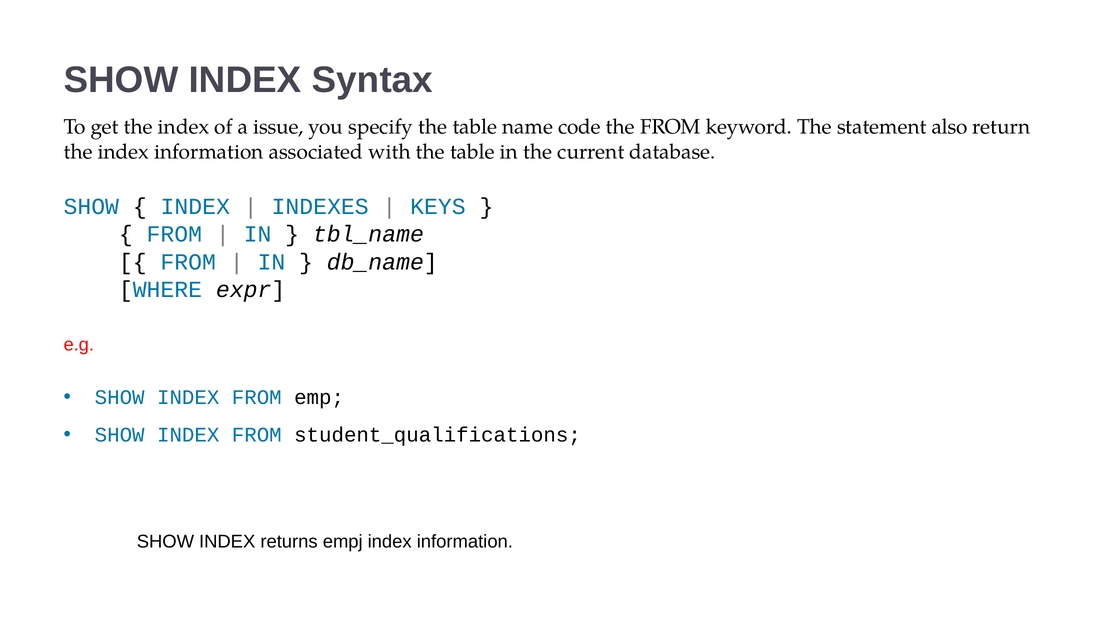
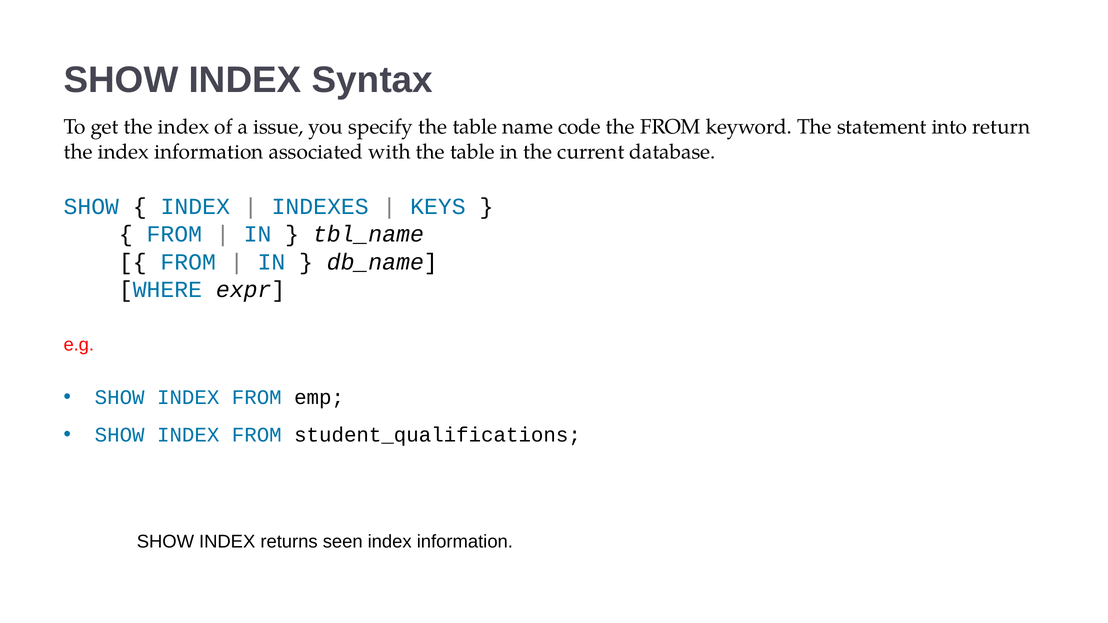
also: also -> into
empj: empj -> seen
